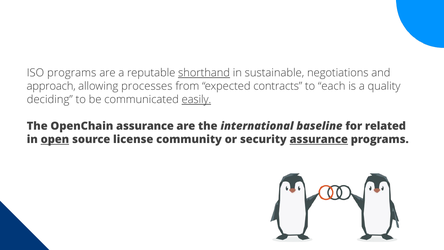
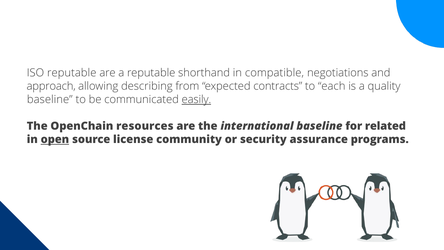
ISO programs: programs -> reputable
shorthand underline: present -> none
sustainable: sustainable -> compatible
processes: processes -> describing
deciding at (50, 99): deciding -> baseline
OpenChain assurance: assurance -> resources
assurance at (319, 139) underline: present -> none
